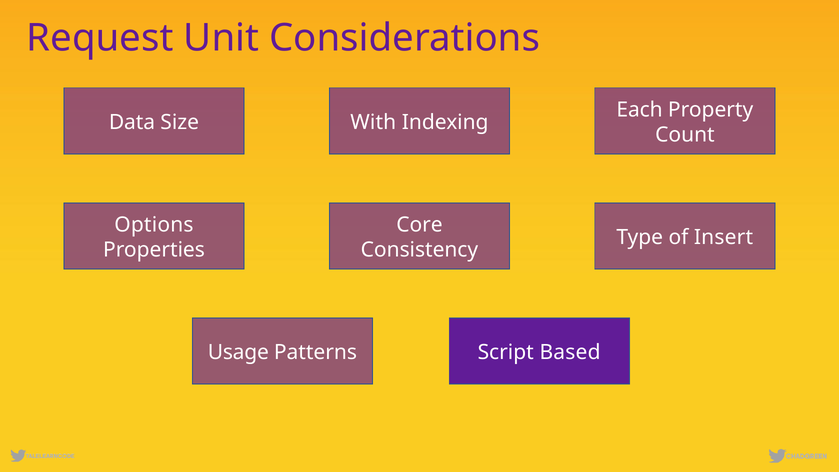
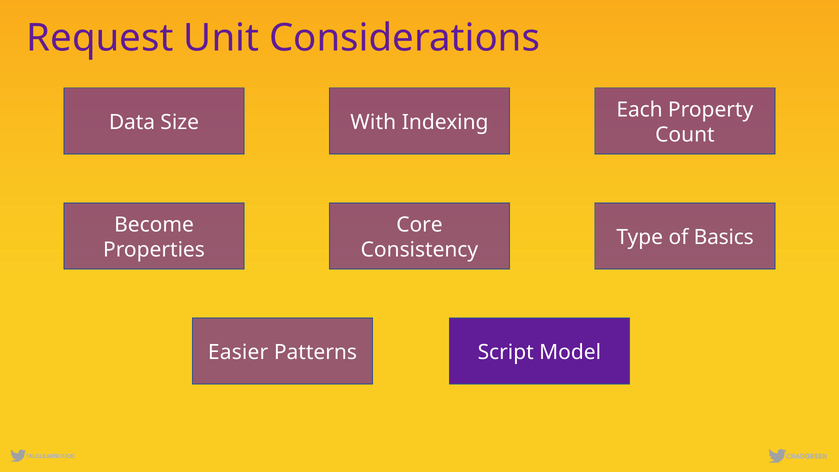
Options: Options -> Become
Insert: Insert -> Basics
Usage: Usage -> Easier
Based: Based -> Model
